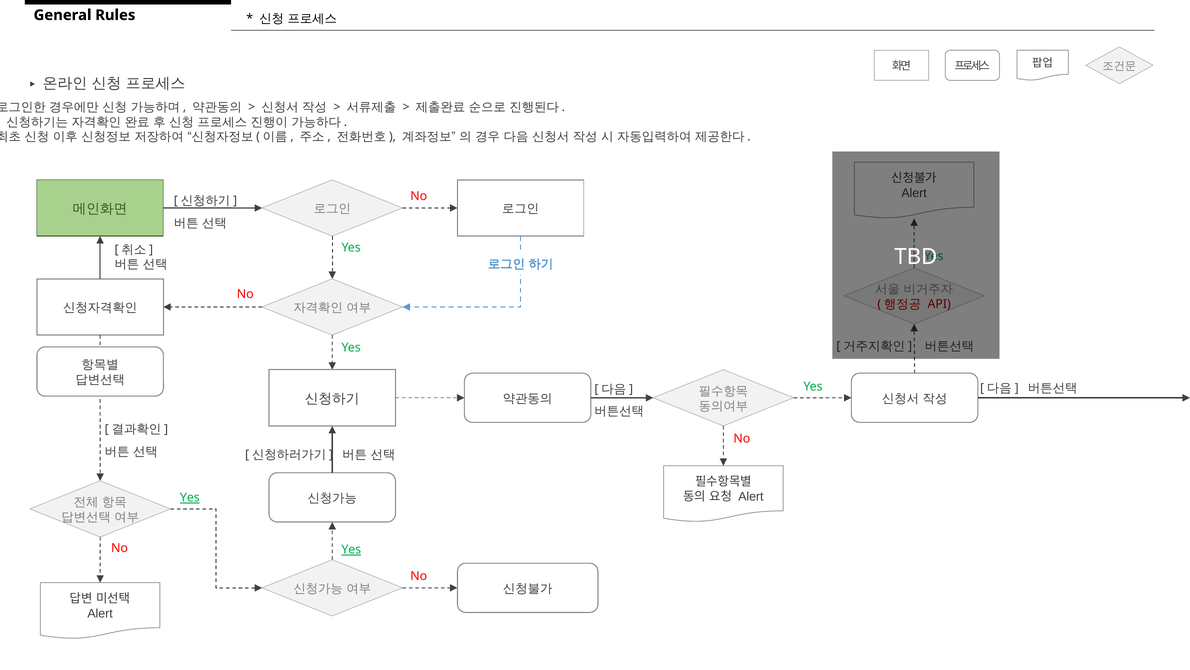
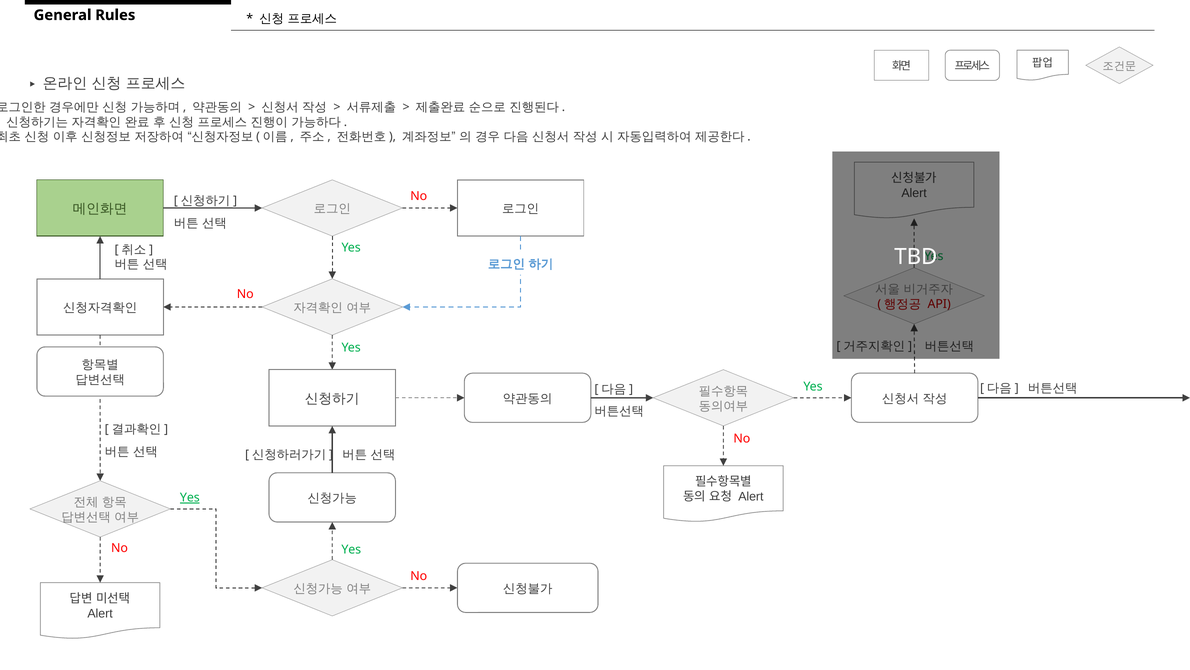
Yes at (351, 549) underline: present -> none
